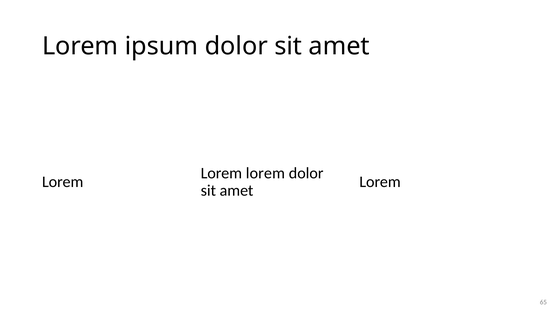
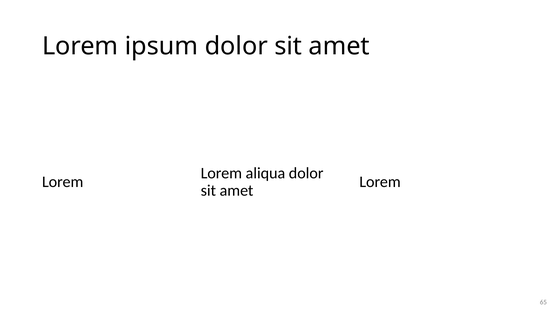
lorem at (265, 173): lorem -> aliqua
